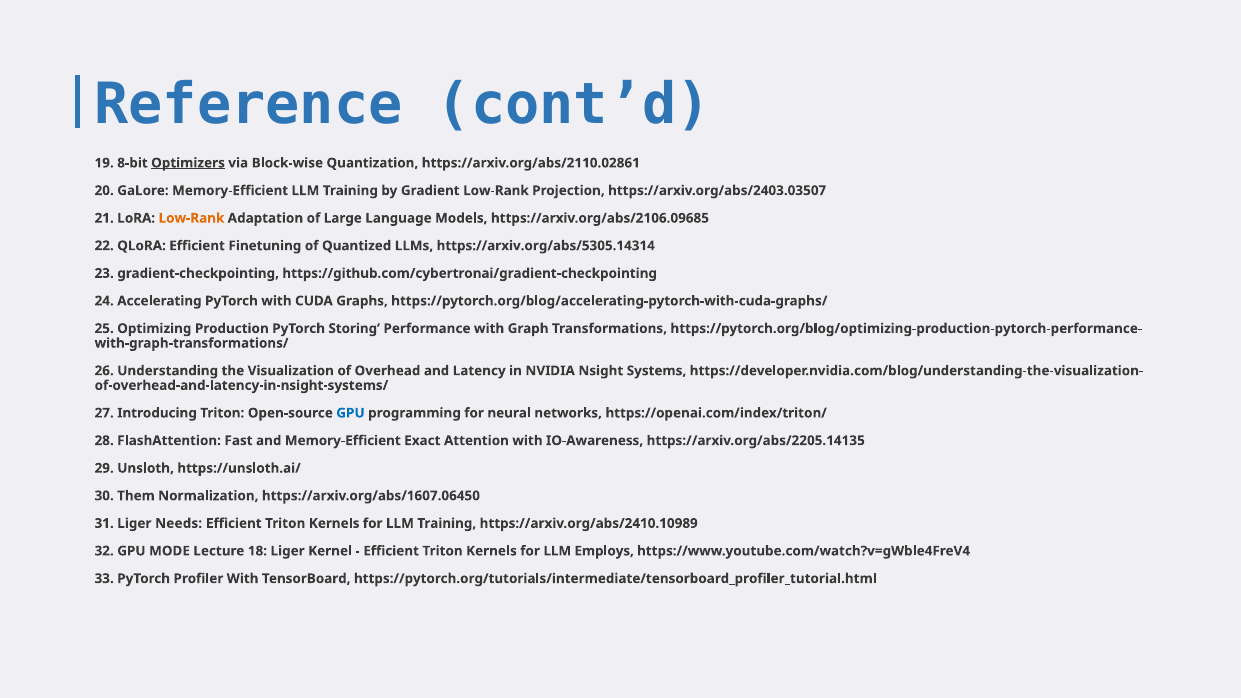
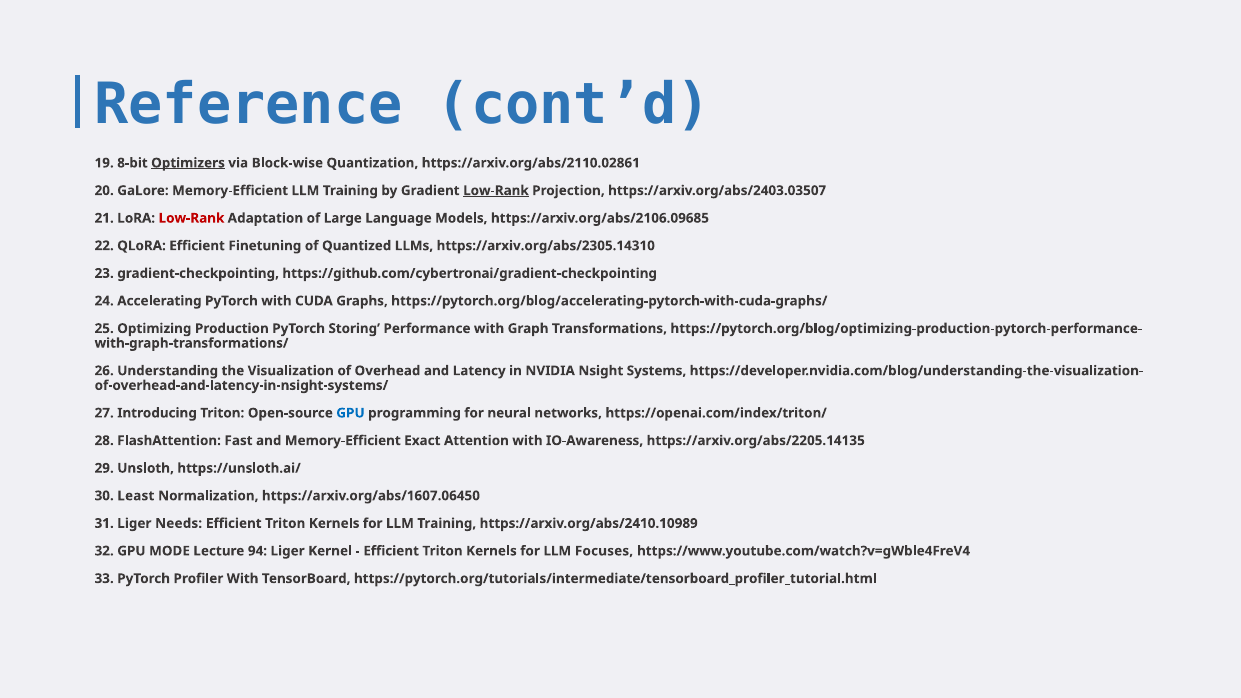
Low-Rank at (496, 191) underline: none -> present
Low-Rank at (191, 218) colour: orange -> red
https://arxiv.org/abs/5305.14314: https://arxiv.org/abs/5305.14314 -> https://arxiv.org/abs/2305.14310
Them: Them -> Least
18: 18 -> 94
Employs: Employs -> Focuses
